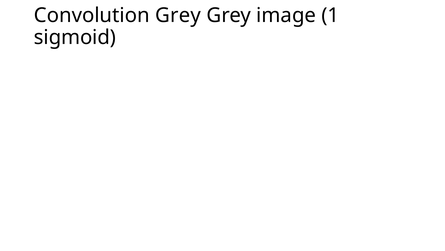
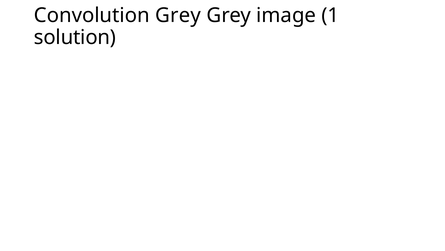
sigmoid: sigmoid -> solution
